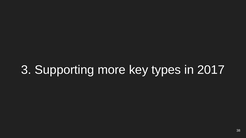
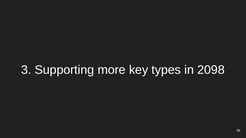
2017: 2017 -> 2098
